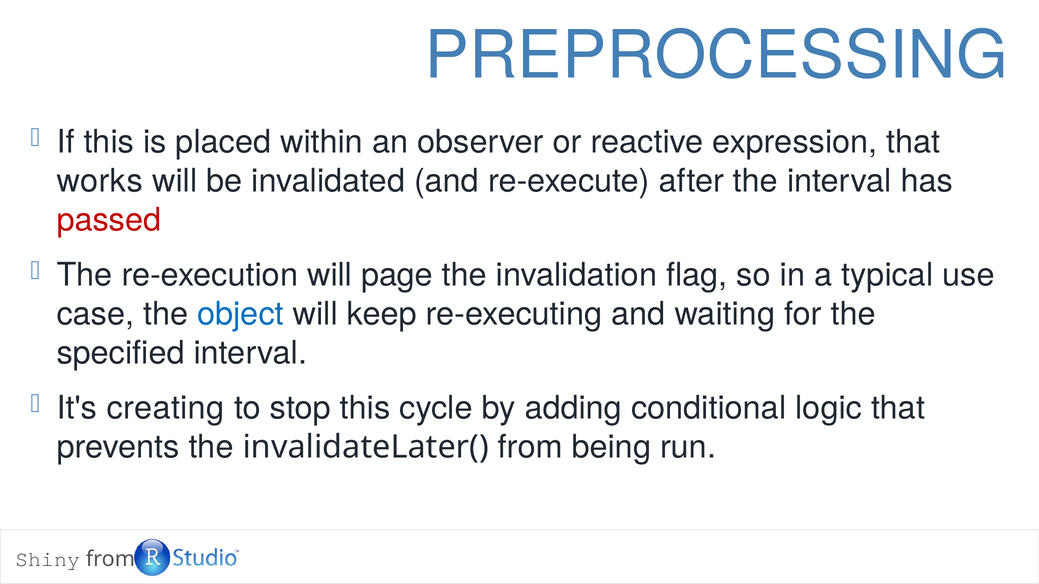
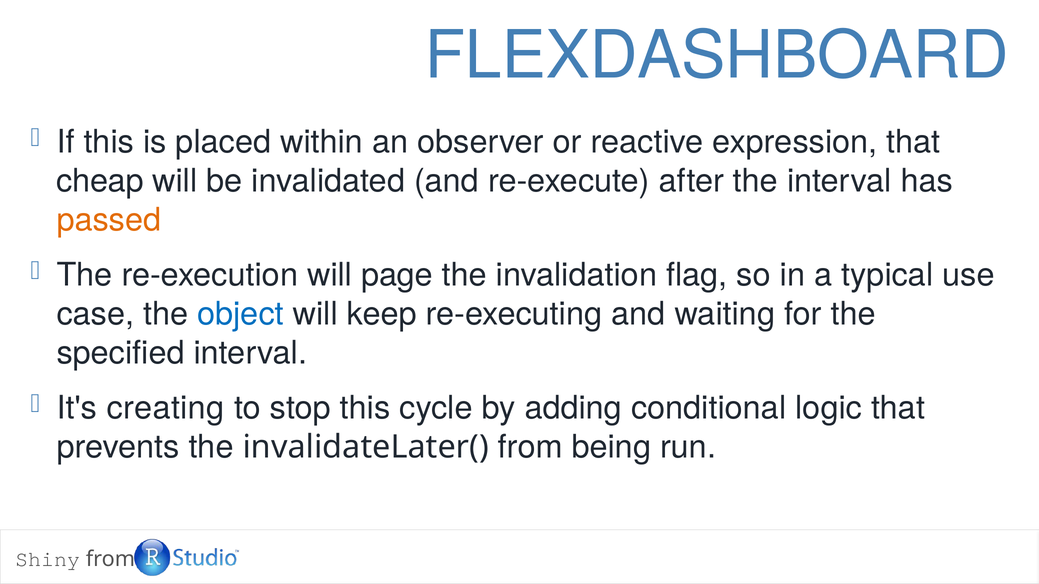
PREPROCESSING: PREPROCESSING -> FLEXDASHBOARD
works: works -> cheap
passed colour: red -> orange
